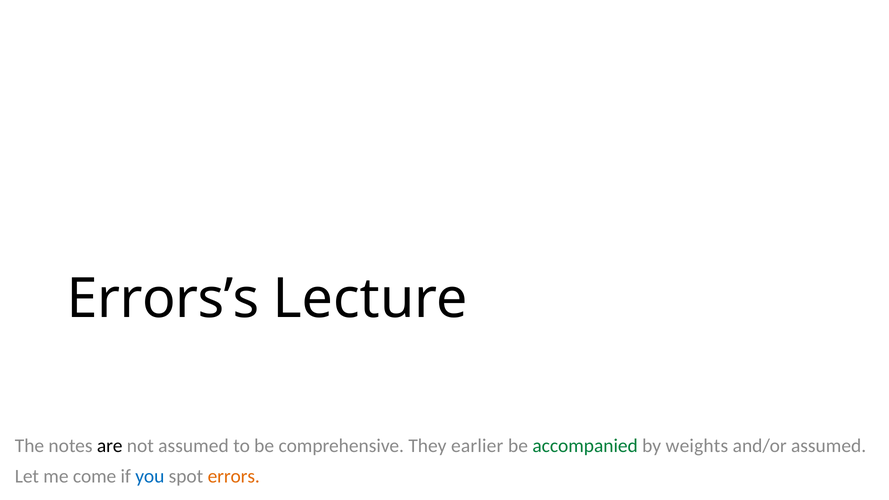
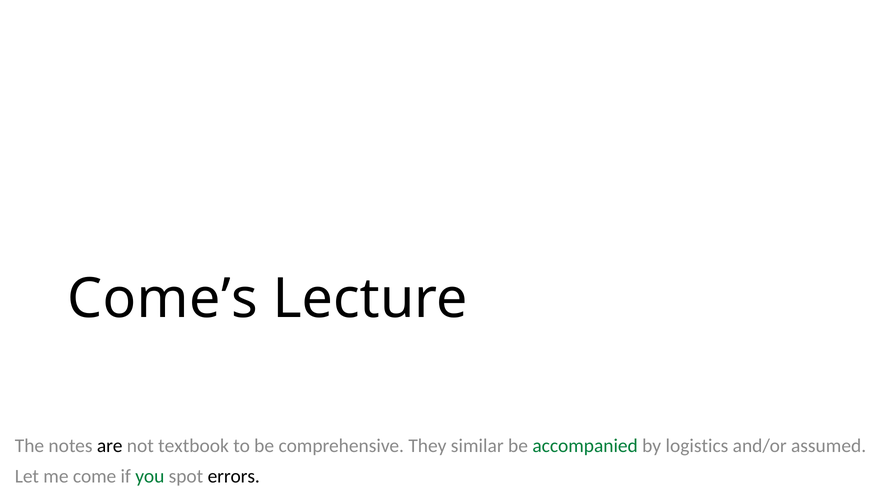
Errors’s: Errors’s -> Come’s
not assumed: assumed -> textbook
earlier: earlier -> similar
weights: weights -> logistics
you colour: blue -> green
errors colour: orange -> black
